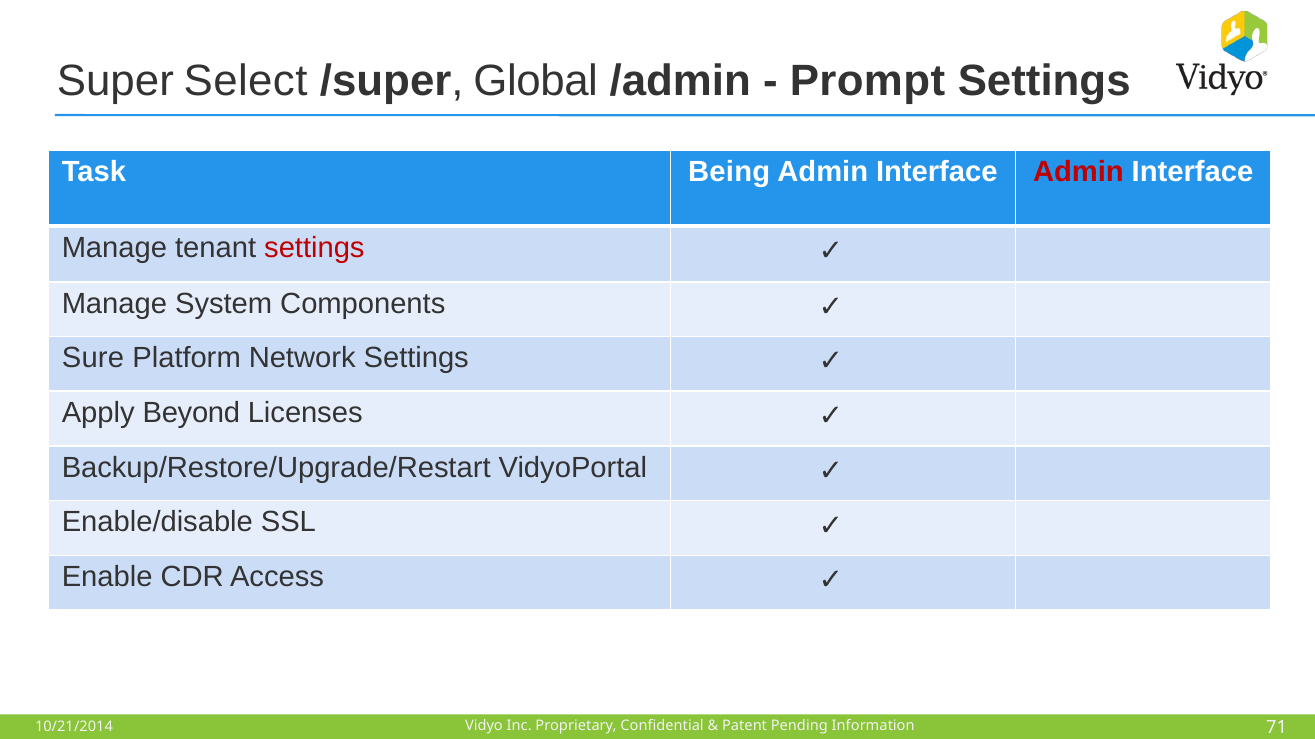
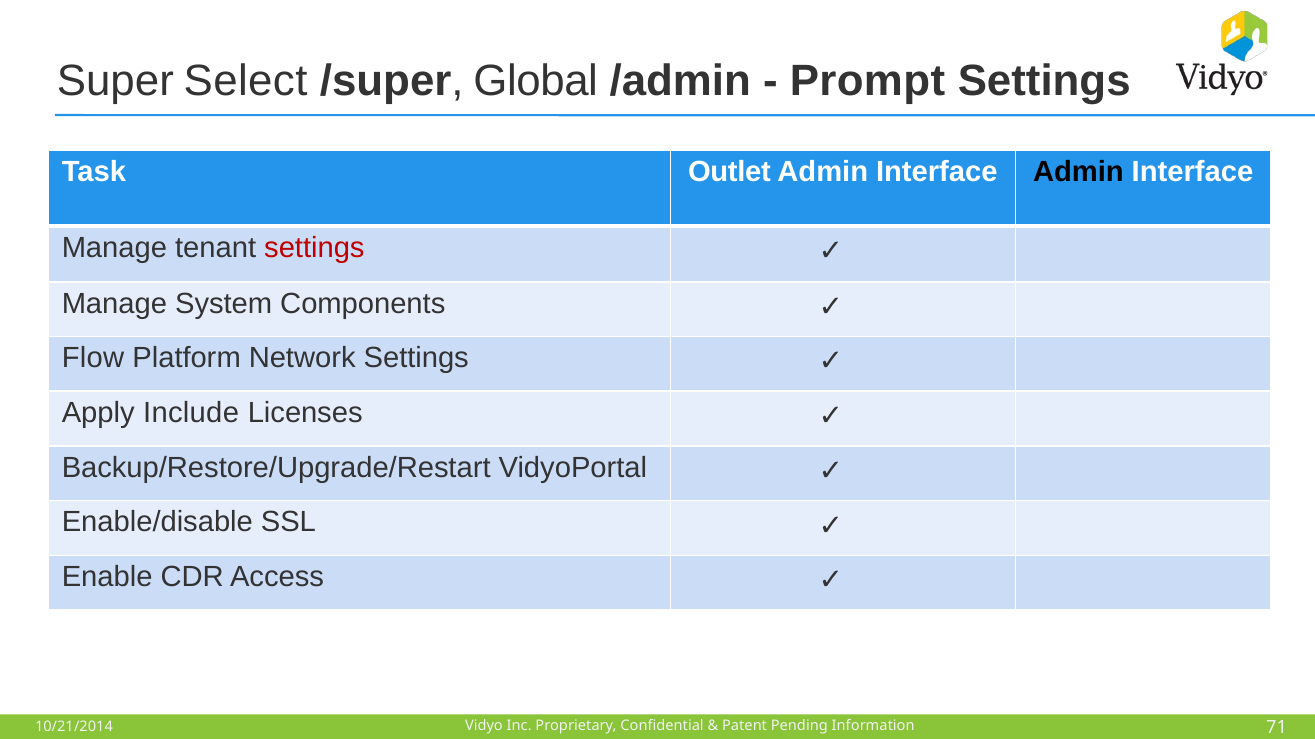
Being: Being -> Outlet
Admin at (1078, 172) colour: red -> black
Sure: Sure -> Flow
Beyond: Beyond -> Include
